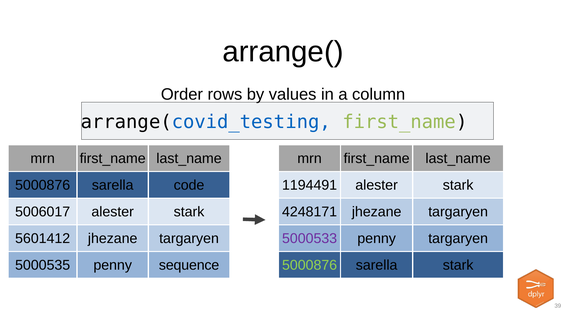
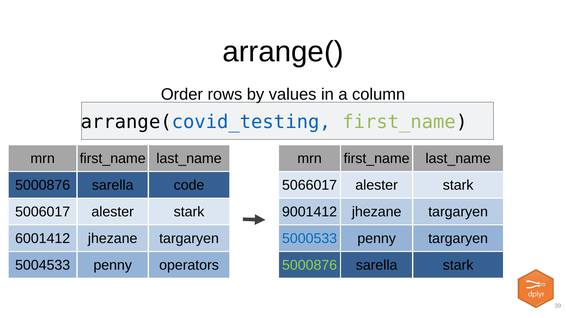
1194491: 1194491 -> 5066017
4248171: 4248171 -> 9001412
5601412: 5601412 -> 6001412
5000533 colour: purple -> blue
5000535: 5000535 -> 5004533
sequence: sequence -> operators
